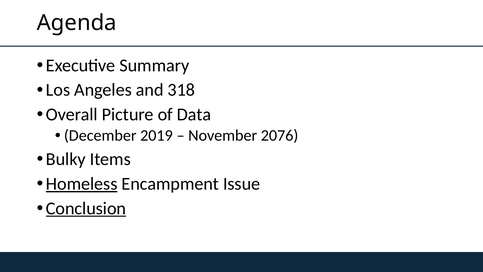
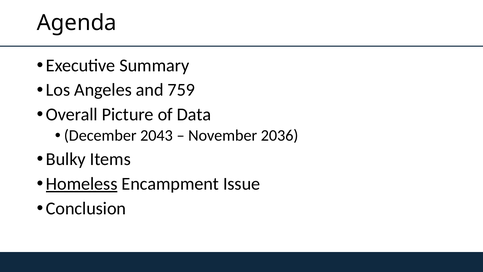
318: 318 -> 759
2019: 2019 -> 2043
2076: 2076 -> 2036
Conclusion underline: present -> none
